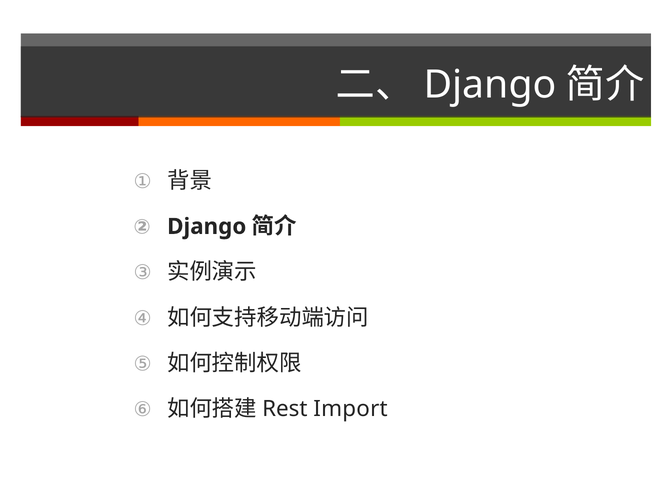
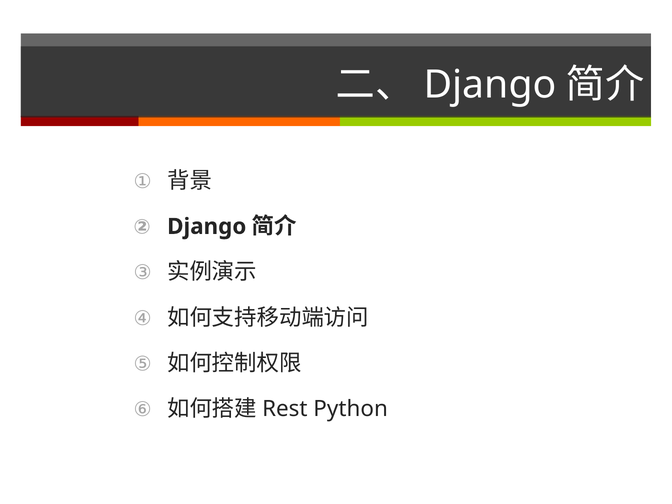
Import: Import -> Python
